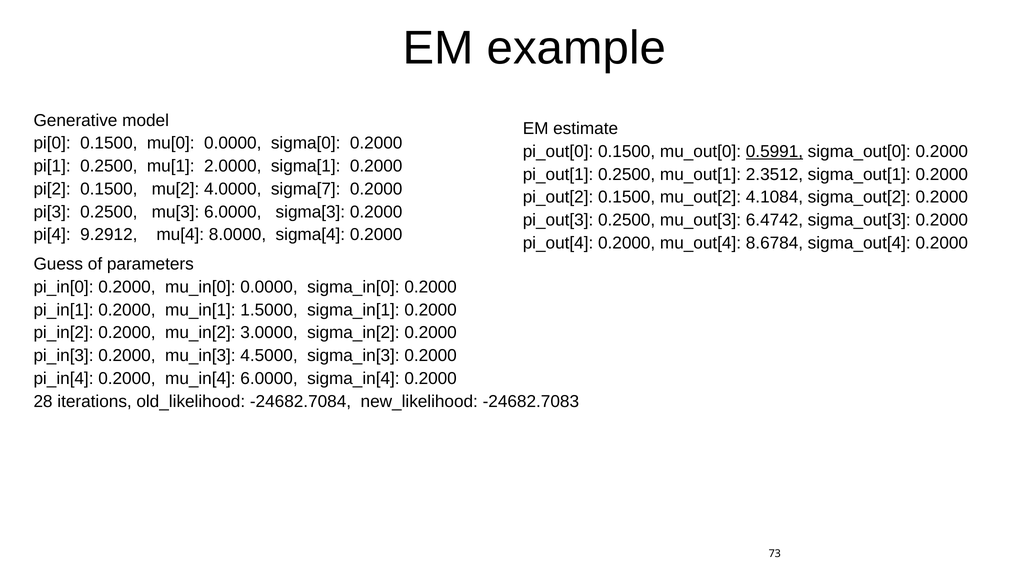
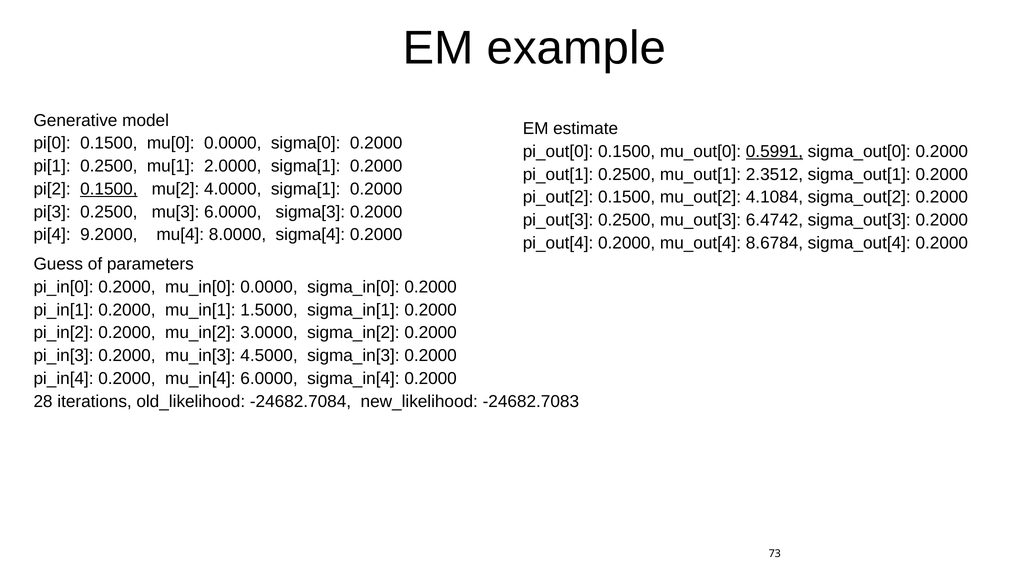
0.1500 at (109, 189) underline: none -> present
4.0000 sigma[7: sigma[7 -> sigma[1
9.2912: 9.2912 -> 9.2000
